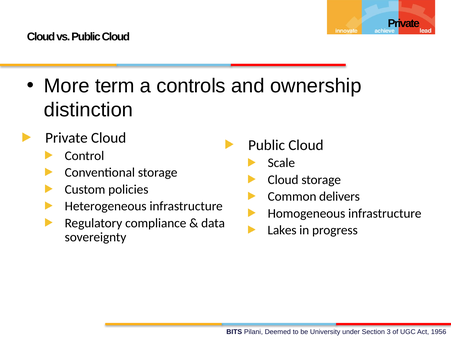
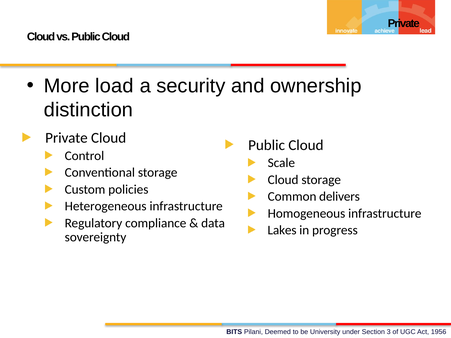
term: term -> load
controls: controls -> security
